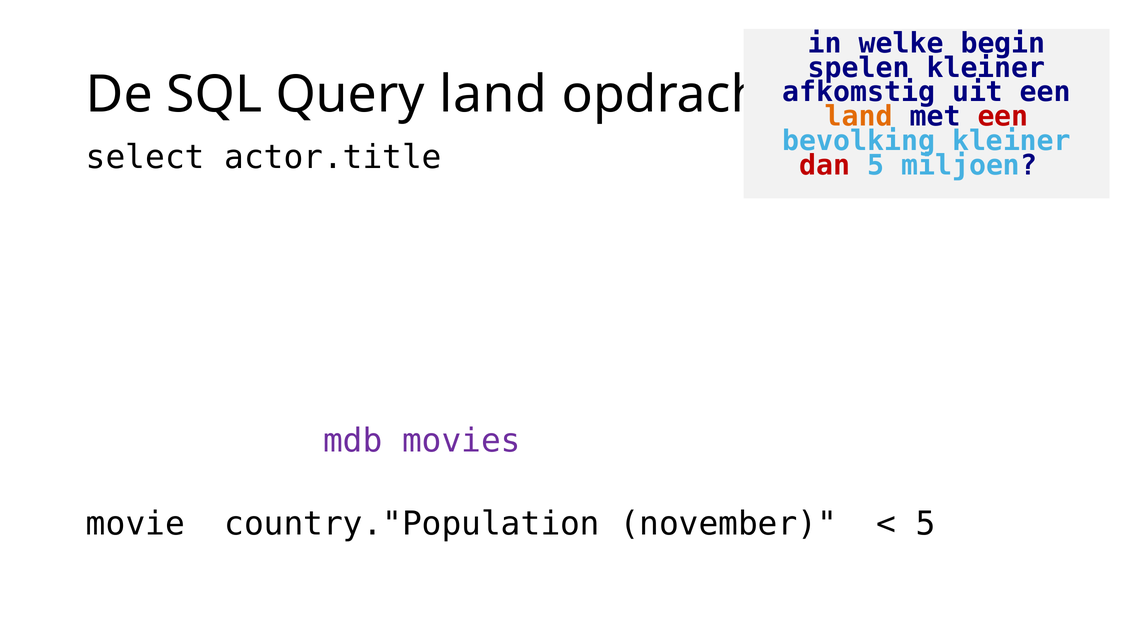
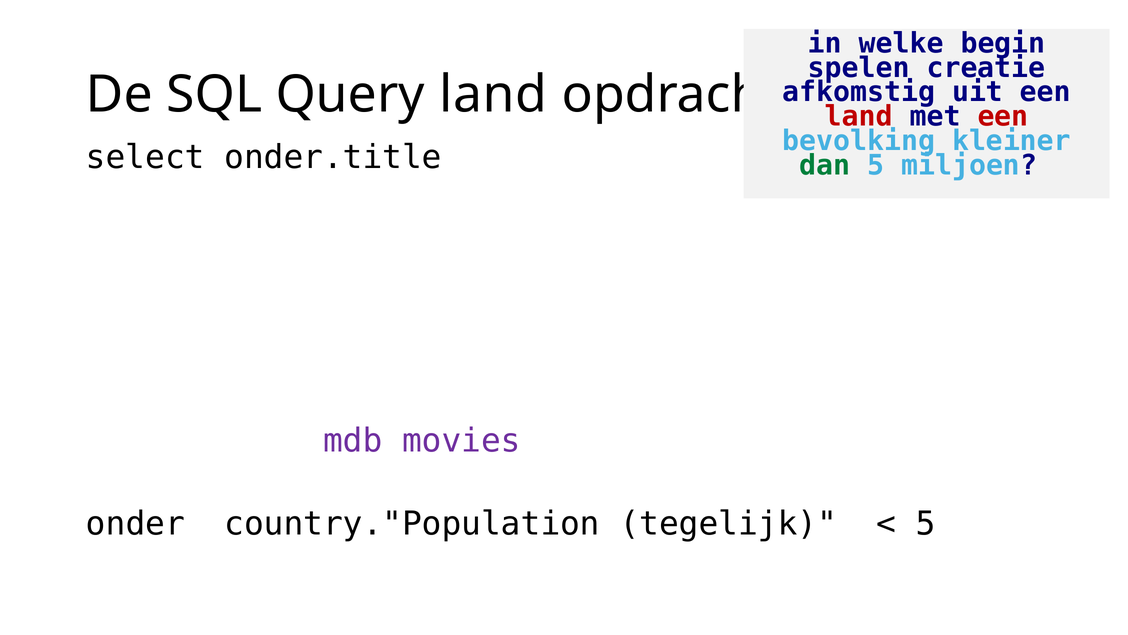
spelen kleiner: kleiner -> creatie
land at (859, 116) colour: orange -> red
actor.title: actor.title -> onder.title
dan colour: red -> green
movie: movie -> onder
november: november -> tegelijk
